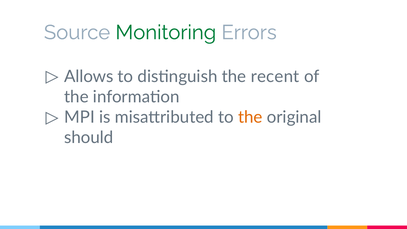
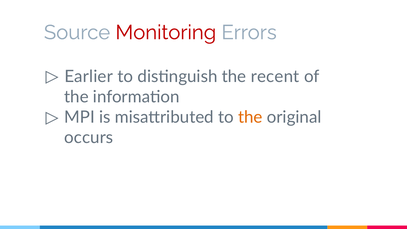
Monitoring colour: green -> red
Allows: Allows -> Earlier
should: should -> occurs
